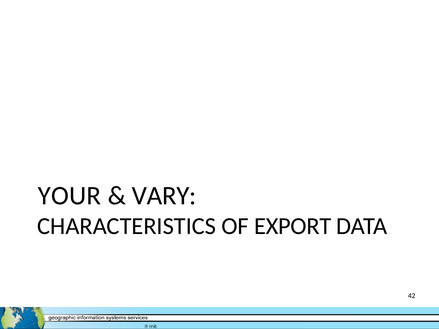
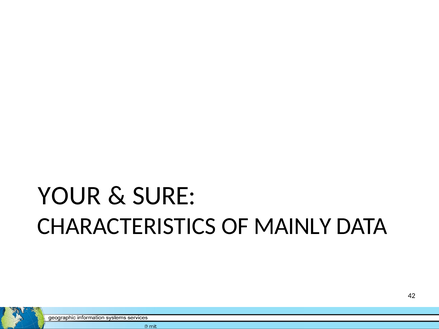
VARY: VARY -> SURE
EXPORT: EXPORT -> MAINLY
